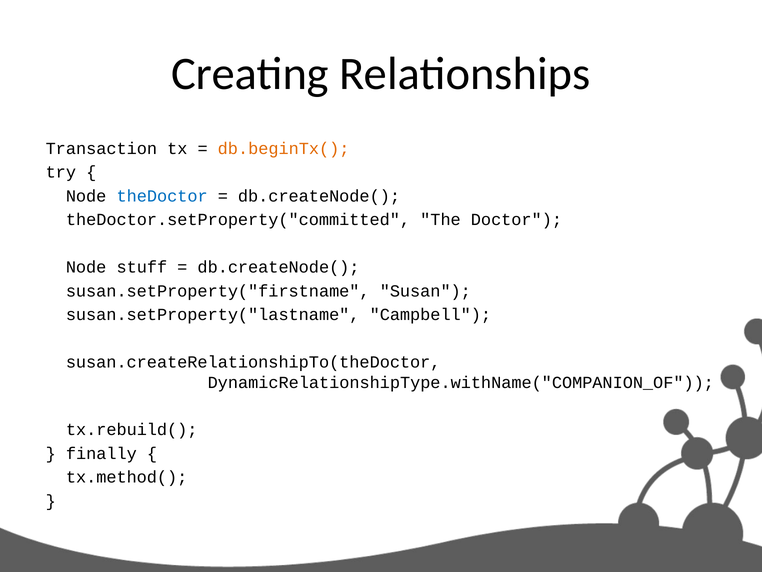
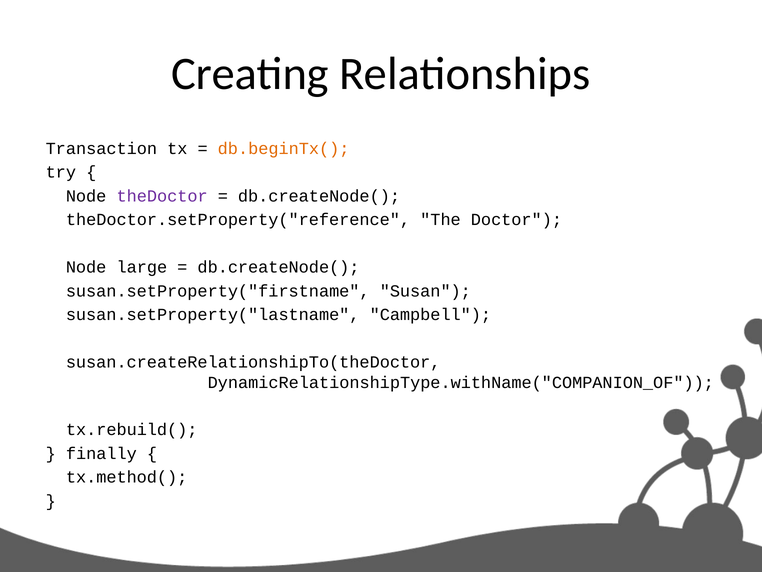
theDoctor colour: blue -> purple
theDoctor.setProperty("committed: theDoctor.setProperty("committed -> theDoctor.setProperty("reference
stuff: stuff -> large
